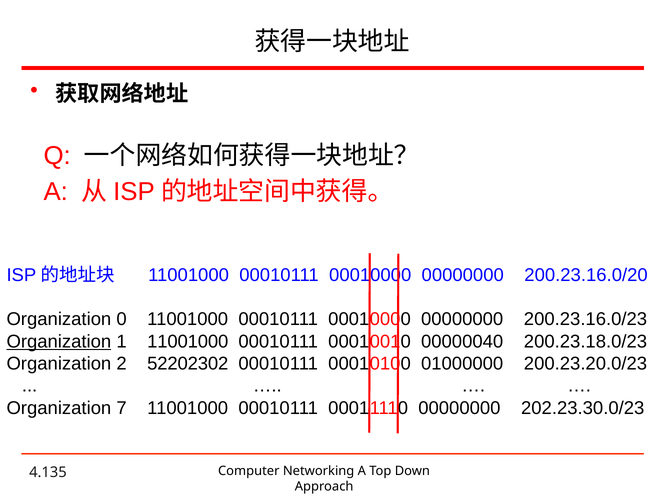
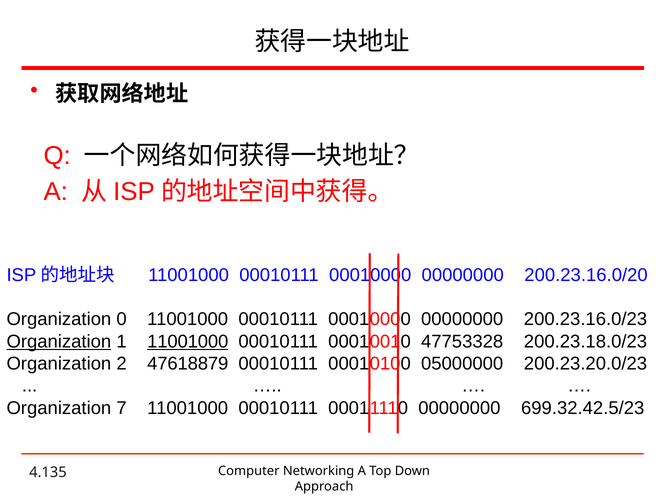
11001000 at (188, 342) underline: none -> present
00000040: 00000040 -> 47753328
52202302: 52202302 -> 47618879
01000000: 01000000 -> 05000000
202.23.30.0/23: 202.23.30.0/23 -> 699.32.42.5/23
